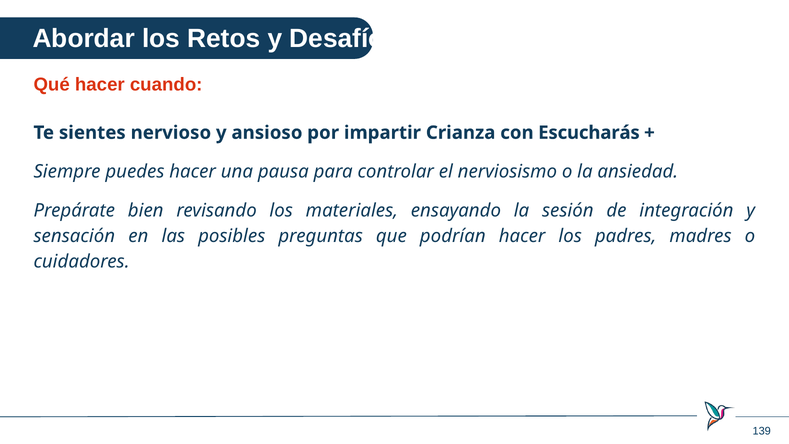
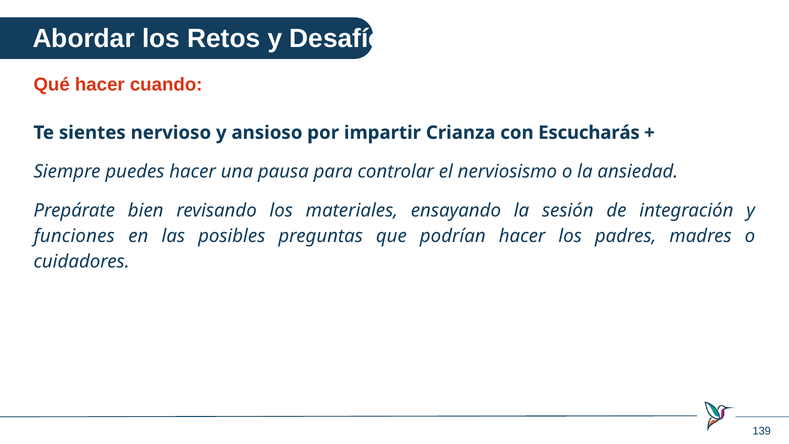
sensación: sensación -> funciones
